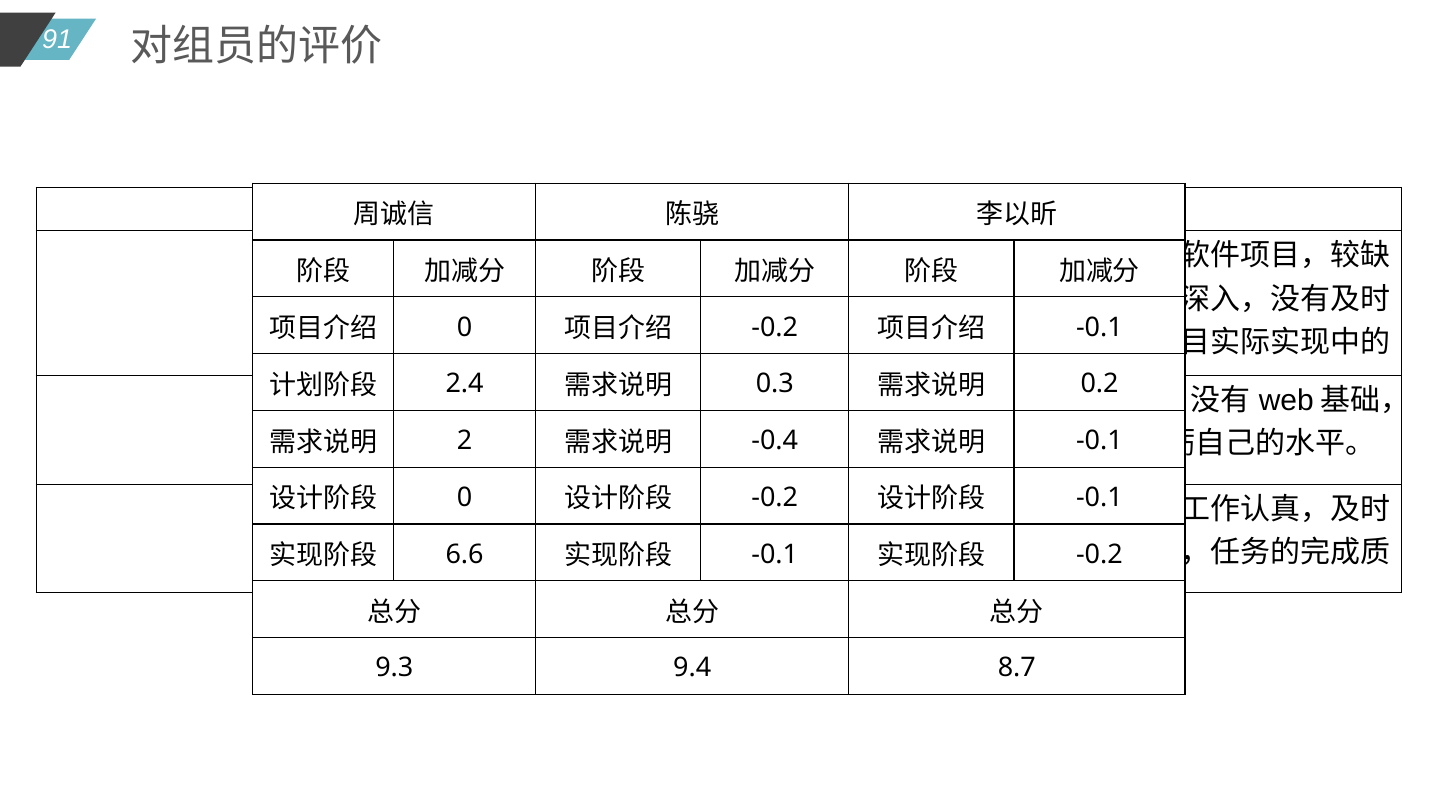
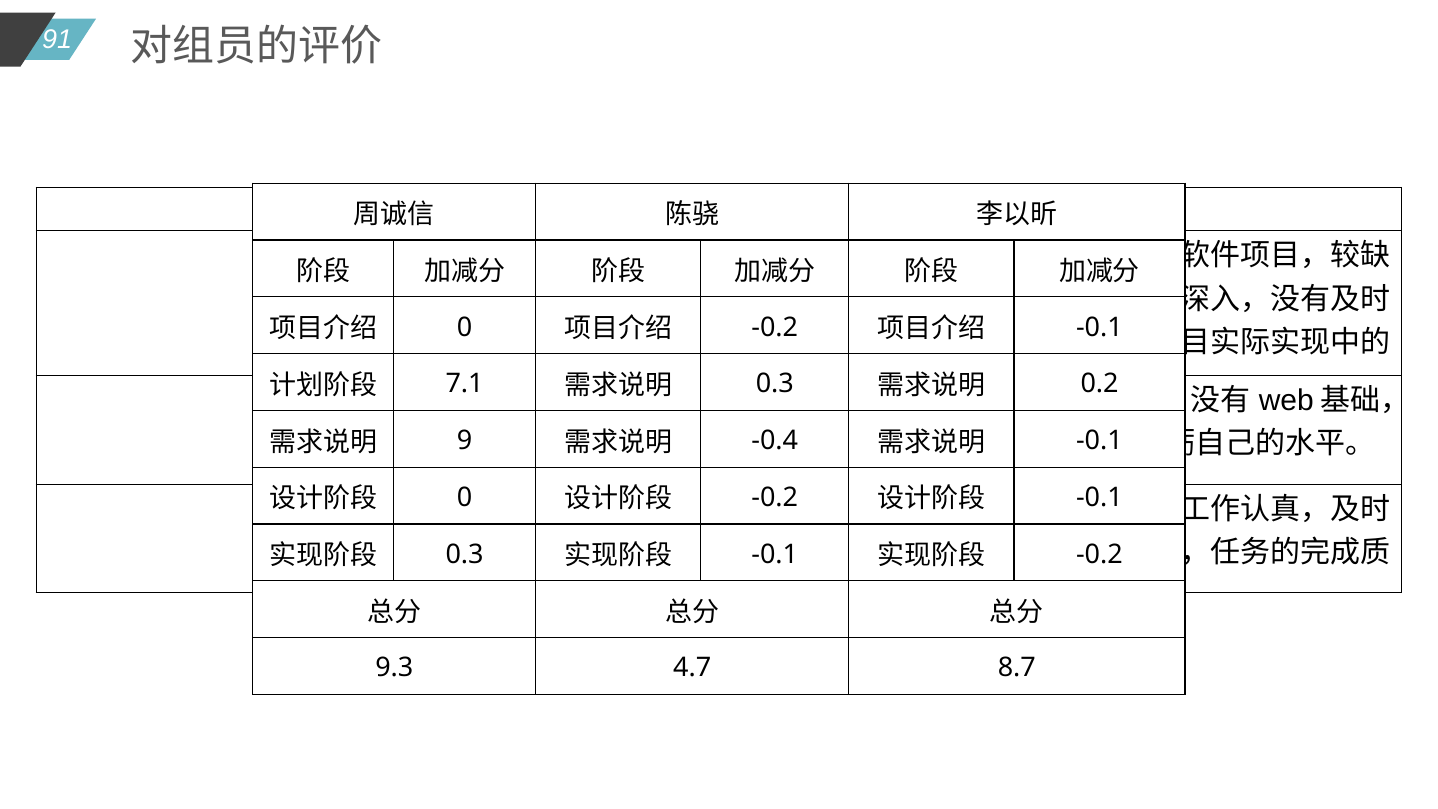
2.4: 2.4 -> 7.1
2: 2 -> 9
6.6 at (465, 554): 6.6 -> 0.3
9.4: 9.4 -> 4.7
